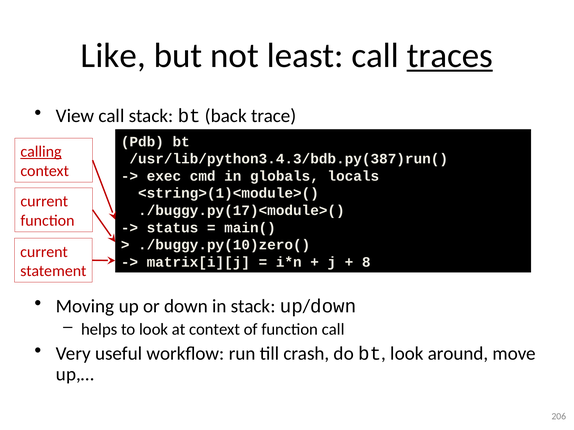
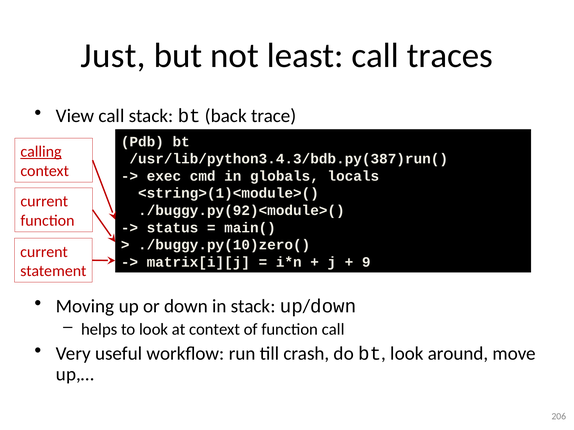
Like: Like -> Just
traces underline: present -> none
./buggy.py(17)<module>(: ./buggy.py(17)<module>( -> ./buggy.py(92)<module>(
8: 8 -> 9
